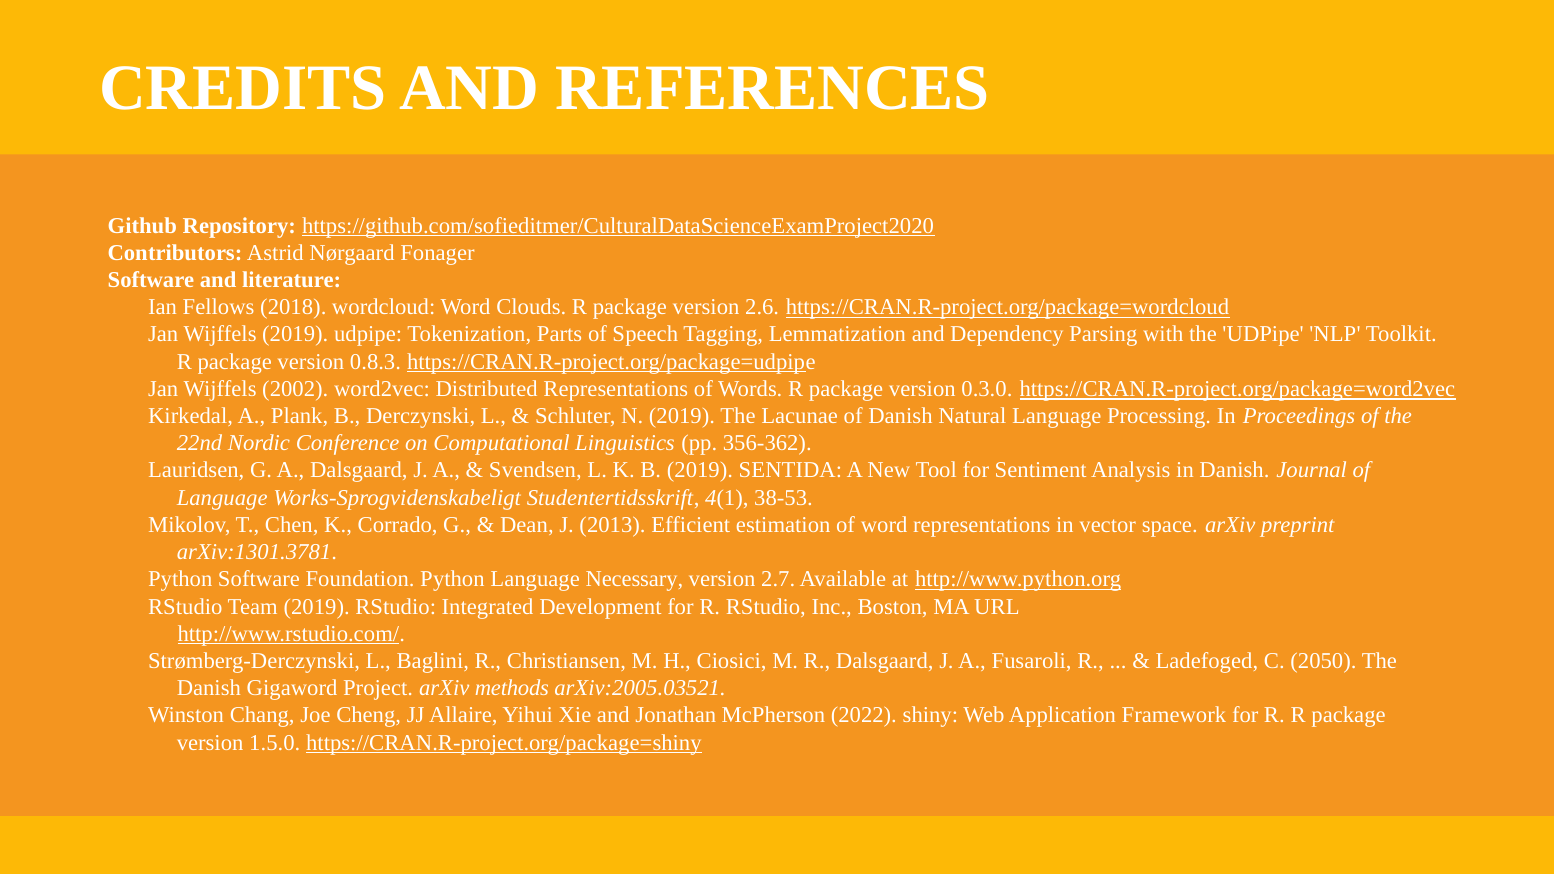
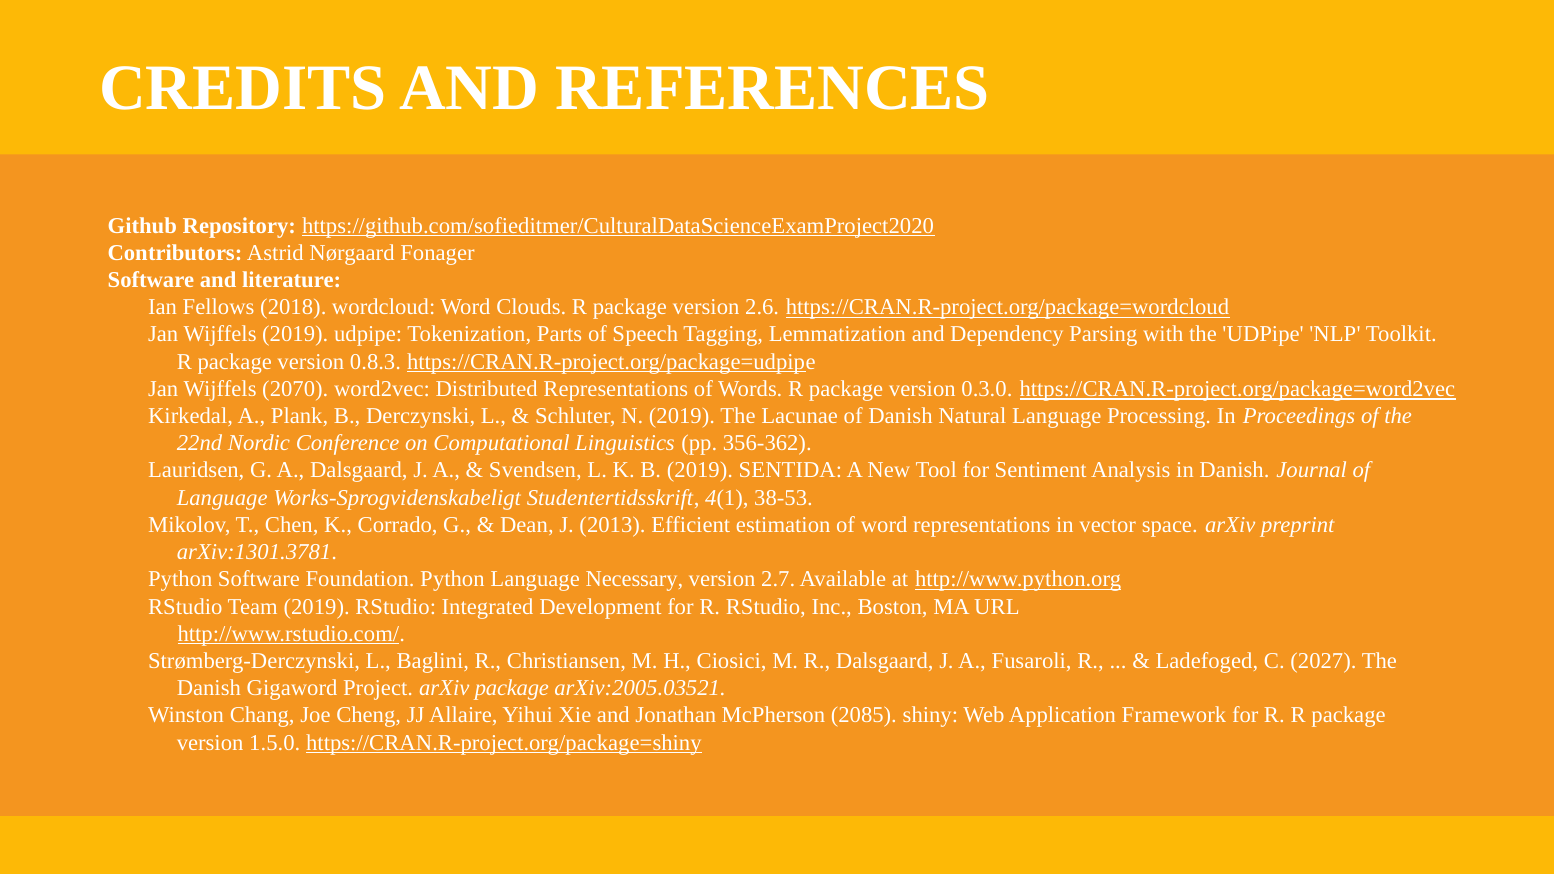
2002: 2002 -> 2070
2050: 2050 -> 2027
arXiv methods: methods -> package
2022: 2022 -> 2085
